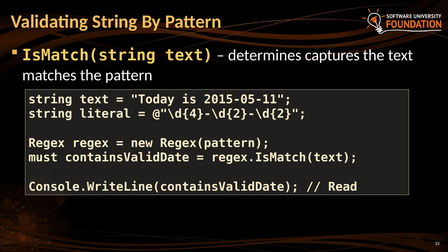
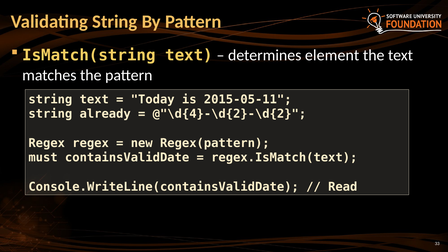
captures: captures -> element
literal: literal -> already
